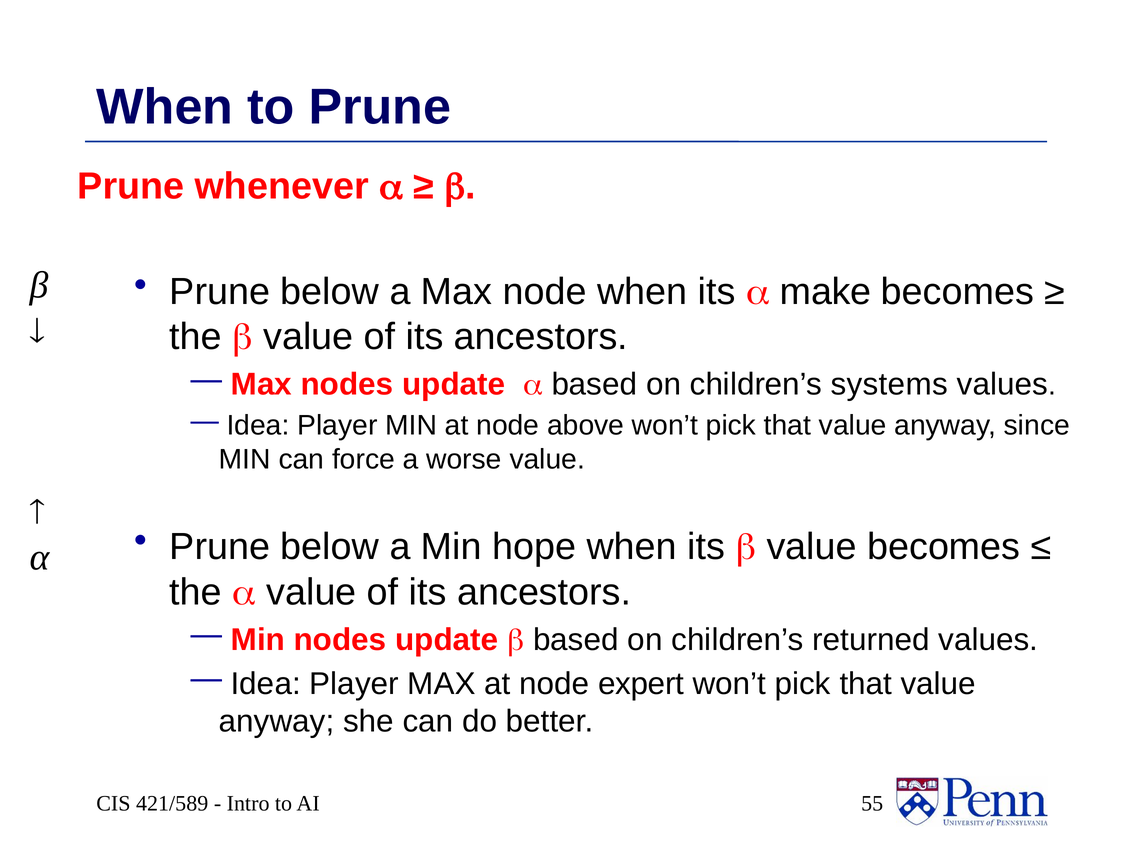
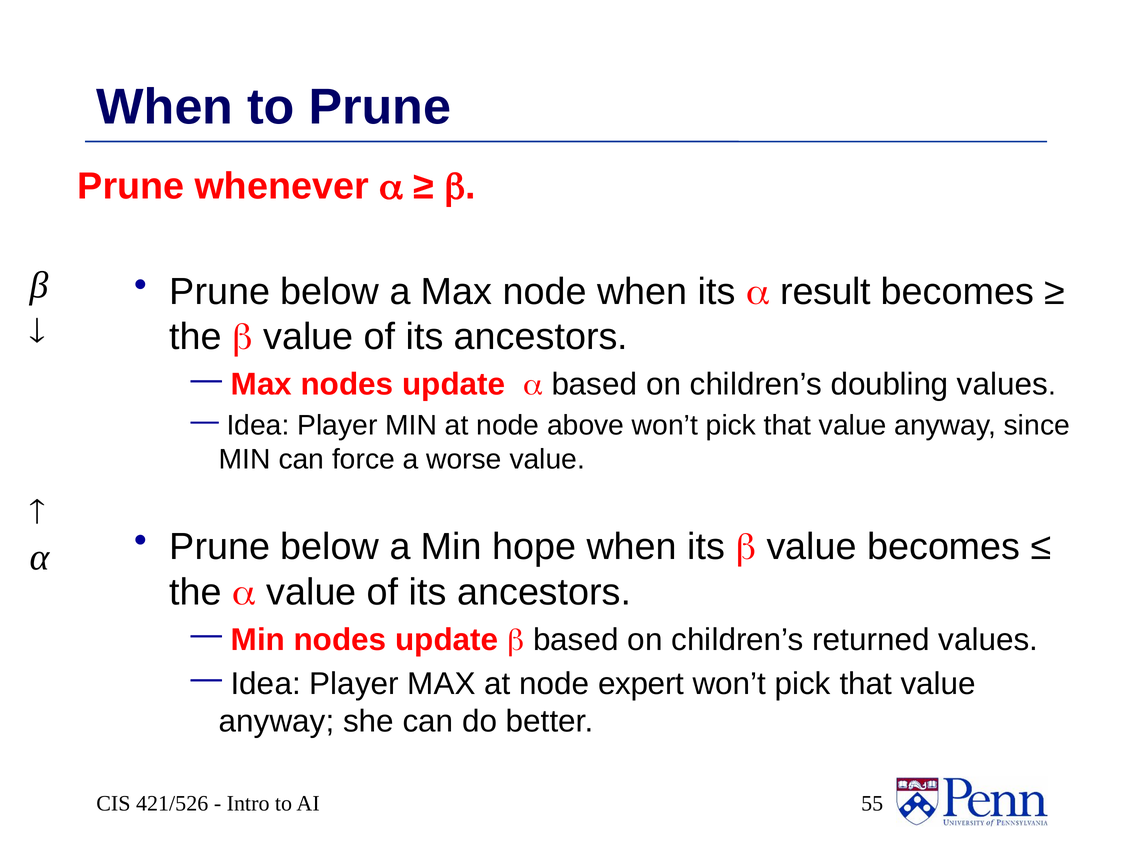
make: make -> result
systems: systems -> doubling
421/589: 421/589 -> 421/526
